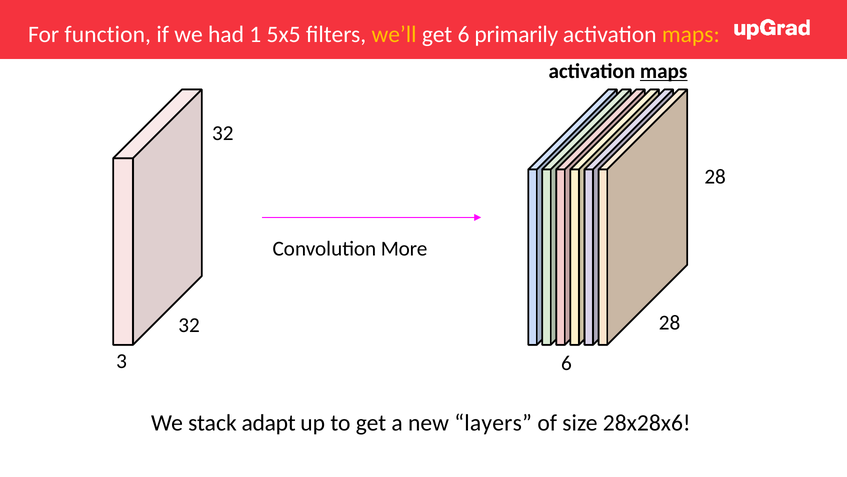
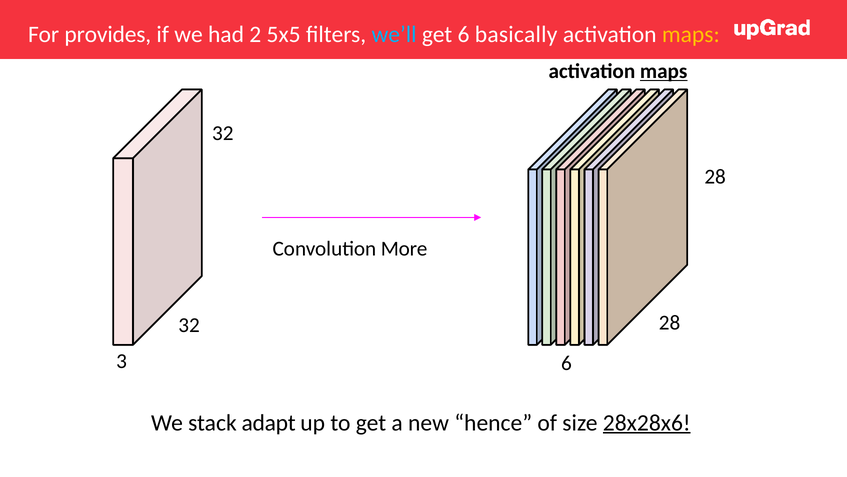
function: function -> provides
1: 1 -> 2
we’ll colour: yellow -> light blue
primarily: primarily -> basically
layers: layers -> hence
28x28x6 underline: none -> present
